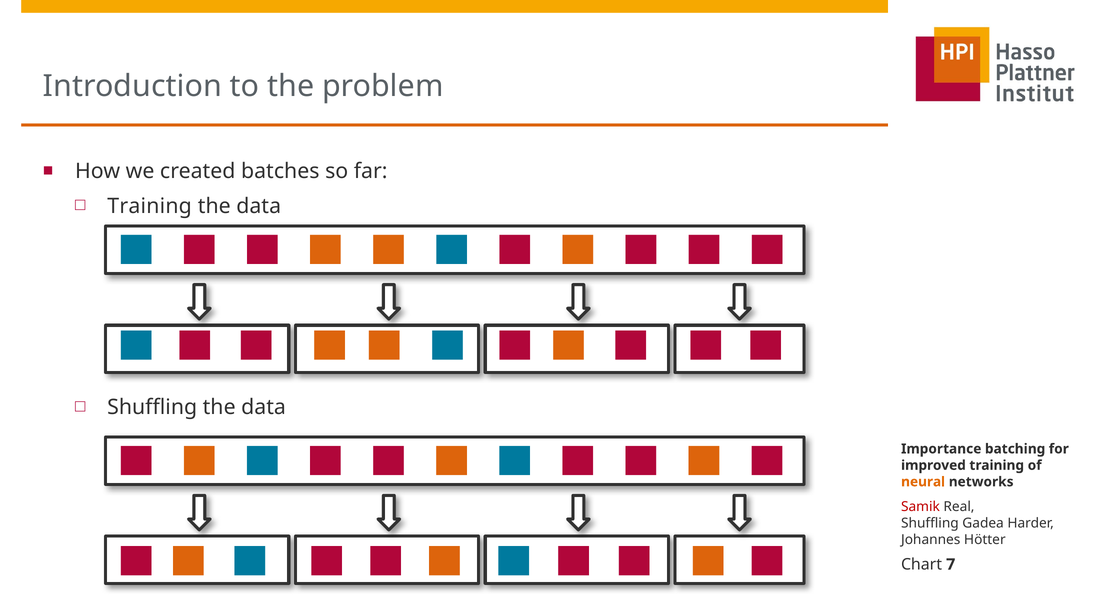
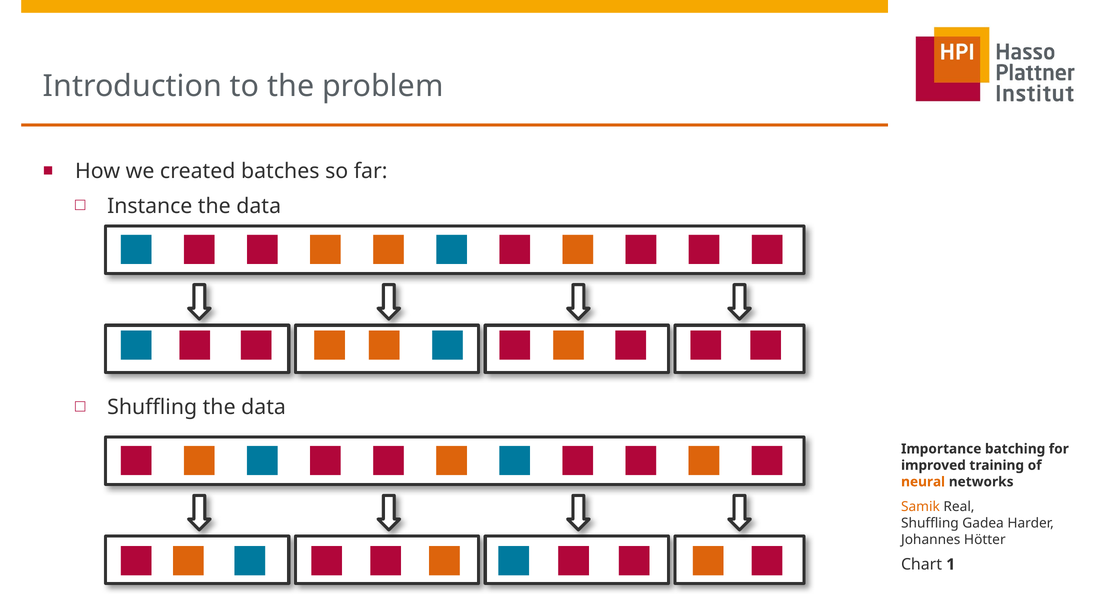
Training at (150, 206): Training -> Instance
Samik colour: red -> orange
7: 7 -> 1
